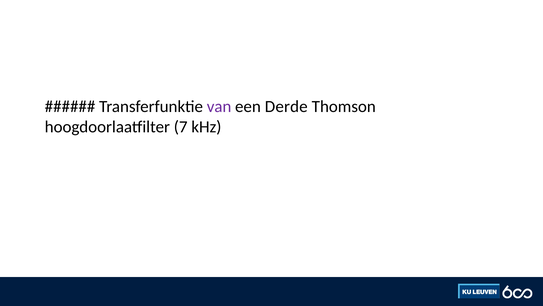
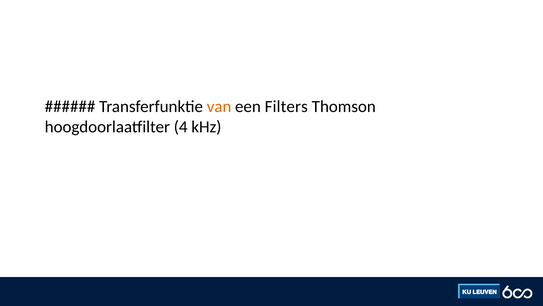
van colour: purple -> orange
Derde: Derde -> Filters
7: 7 -> 4
